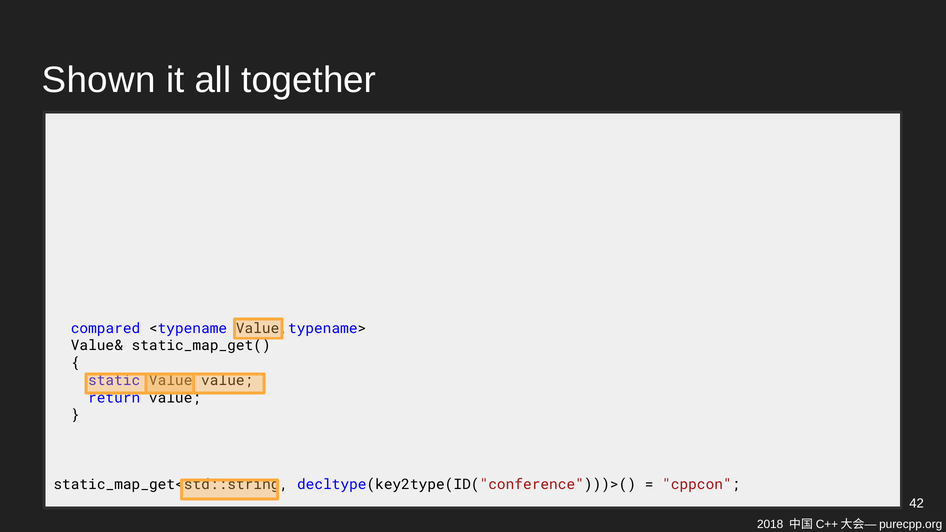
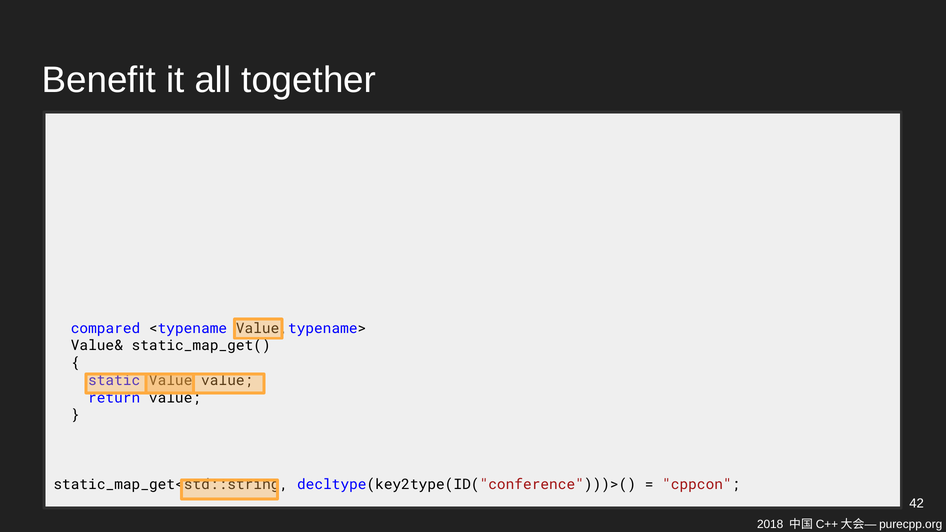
Shown: Shown -> Benefit
